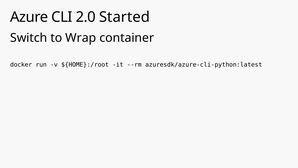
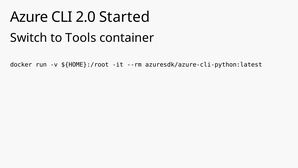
Wrap: Wrap -> Tools
